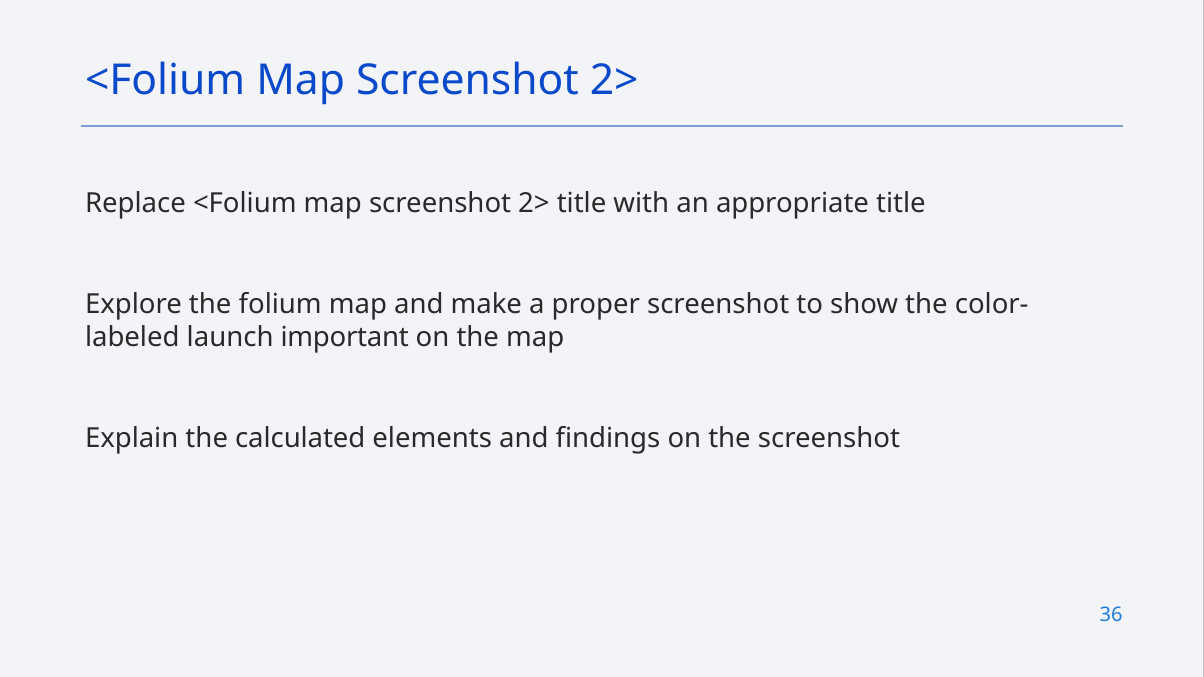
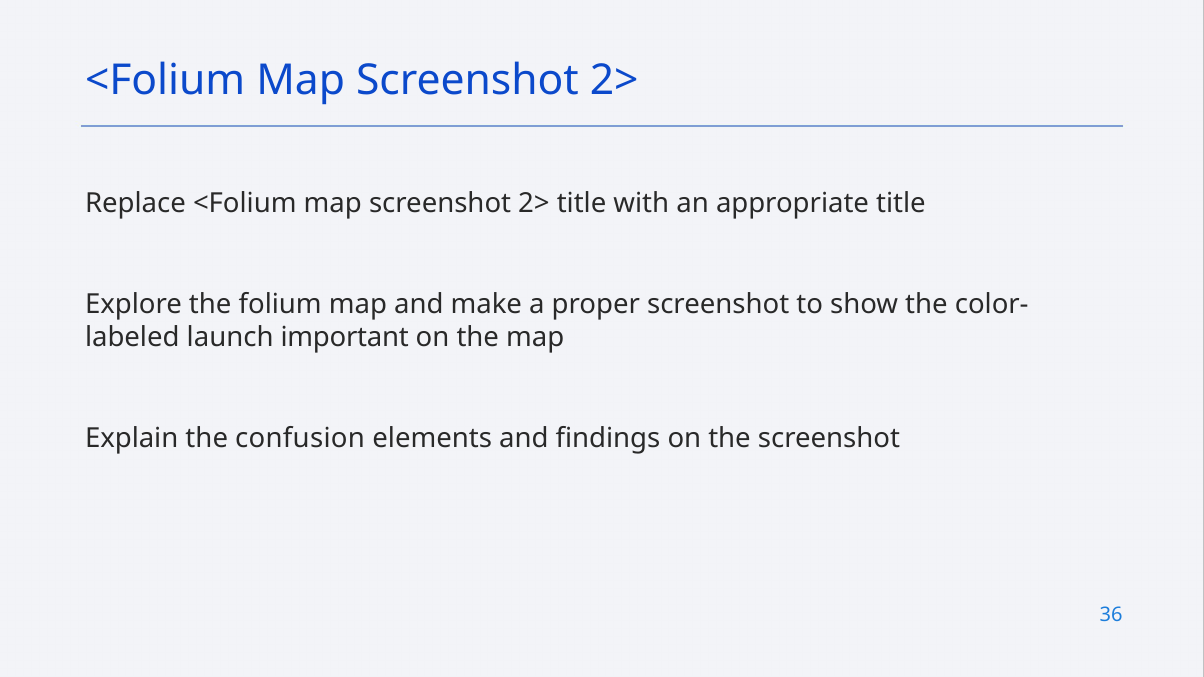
calculated: calculated -> confusion
